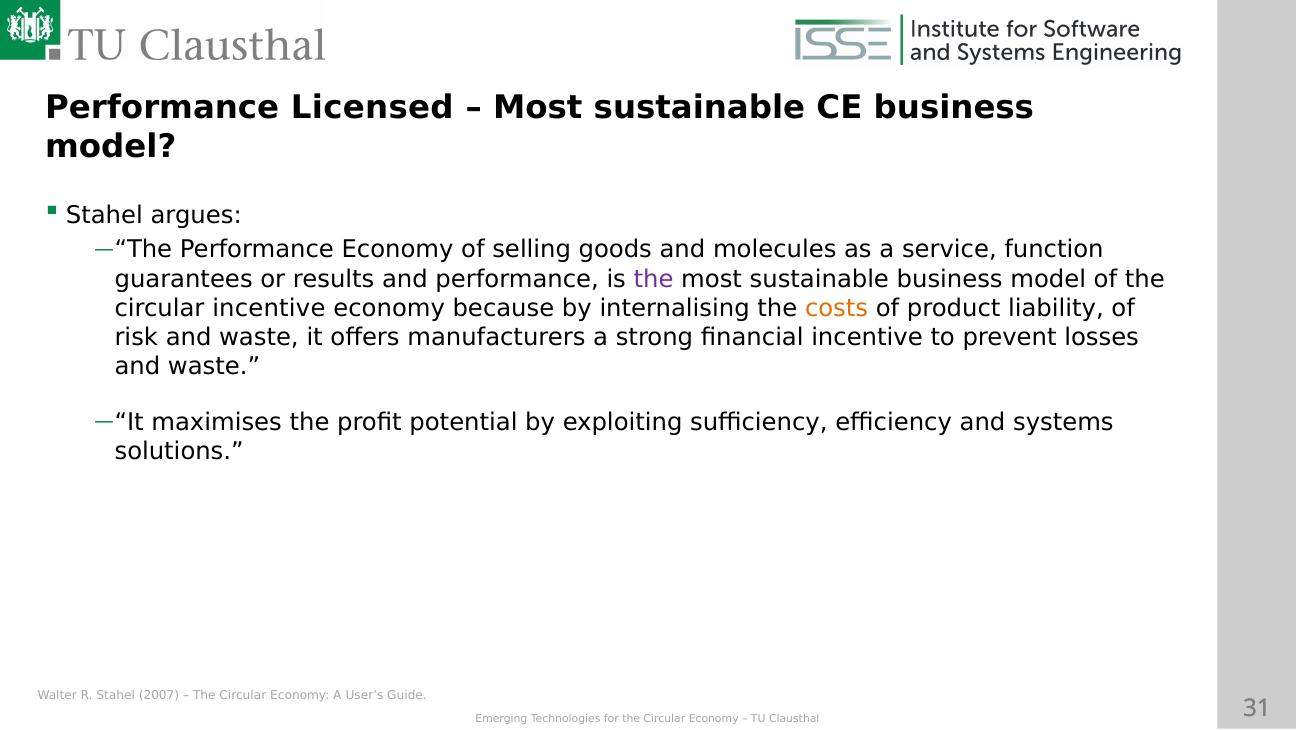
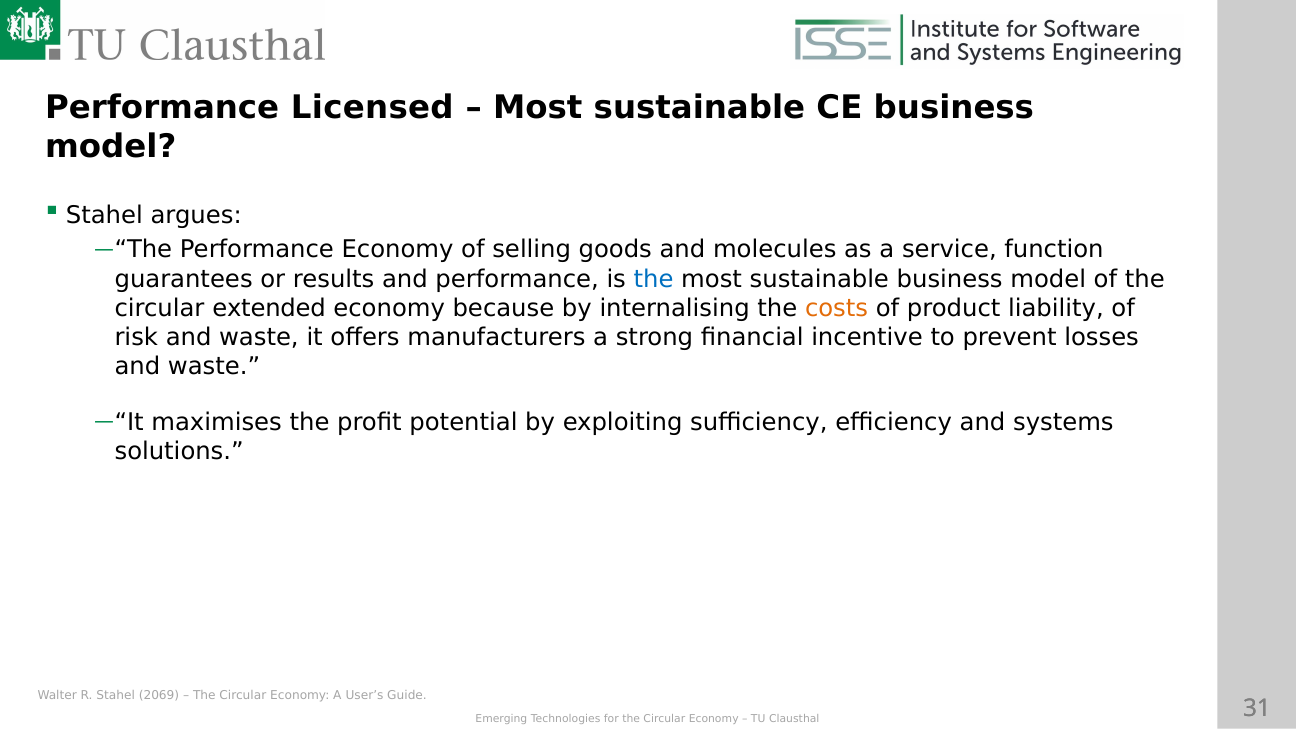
the at (654, 279) colour: purple -> blue
circular incentive: incentive -> extended
2007: 2007 -> 2069
